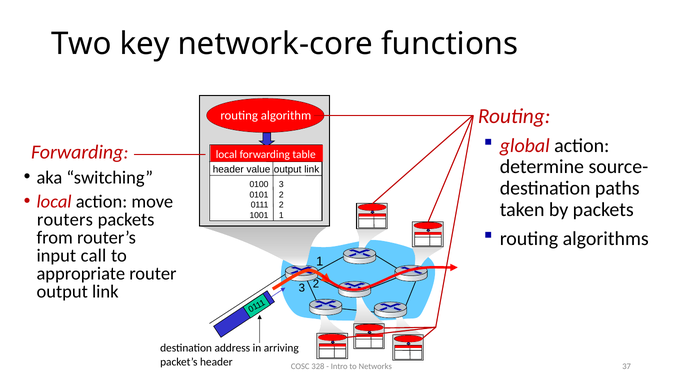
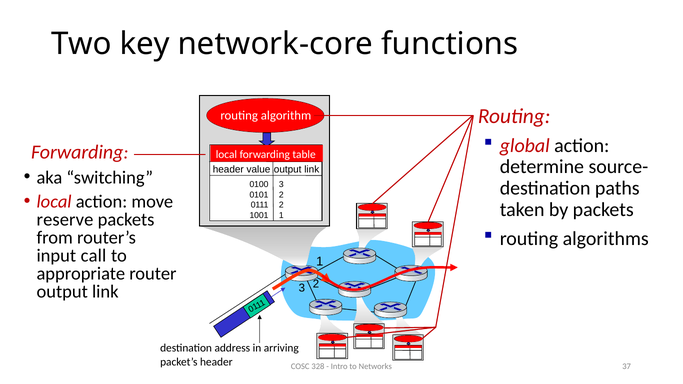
routers: routers -> reserve
